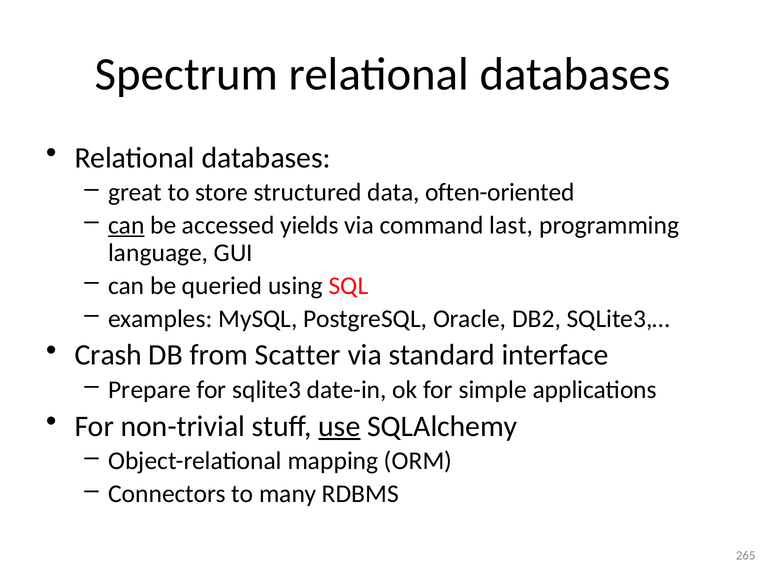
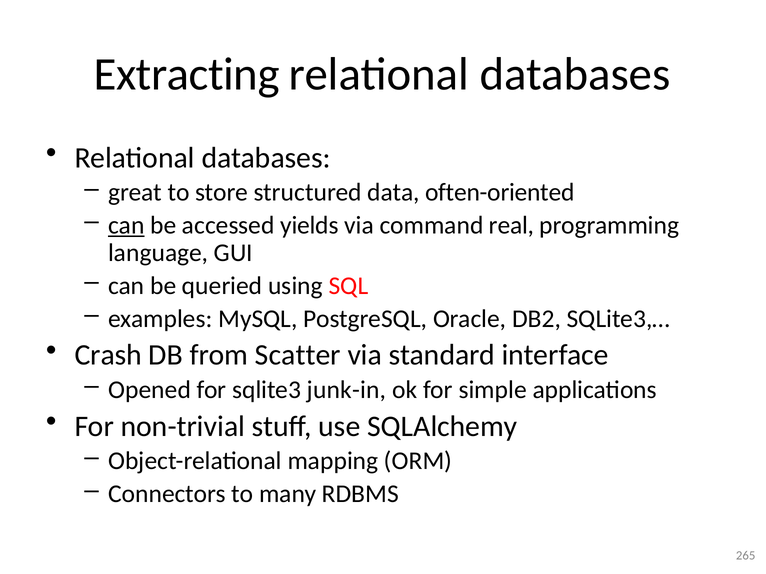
Spectrum: Spectrum -> Extracting
last: last -> real
Prepare: Prepare -> Opened
date-in: date-in -> junk-in
use underline: present -> none
